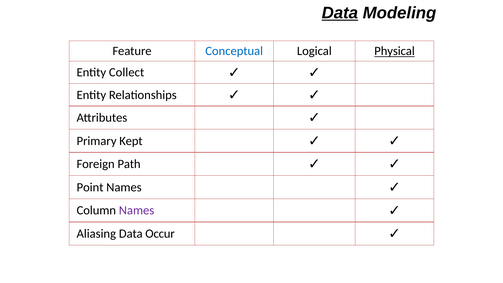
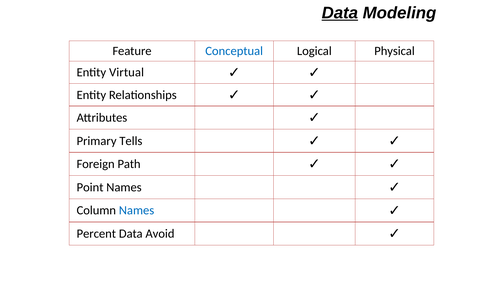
Physical underline: present -> none
Collect: Collect -> Virtual
Kept: Kept -> Tells
Names at (137, 210) colour: purple -> blue
Aliasing: Aliasing -> Percent
Occur: Occur -> Avoid
